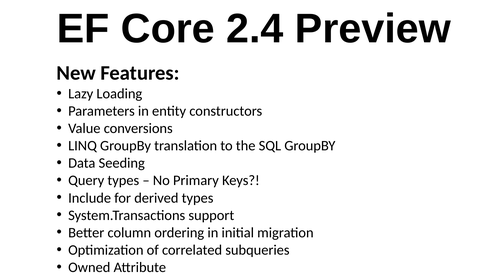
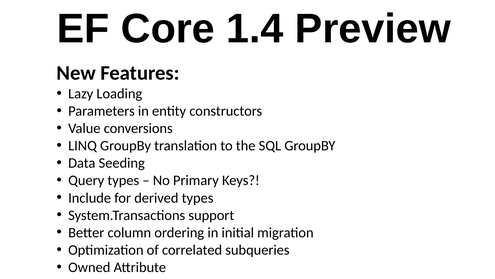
2.4: 2.4 -> 1.4
